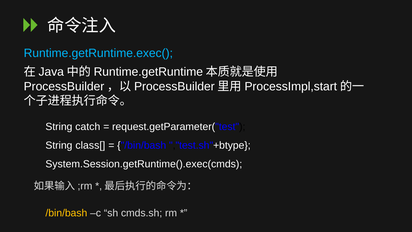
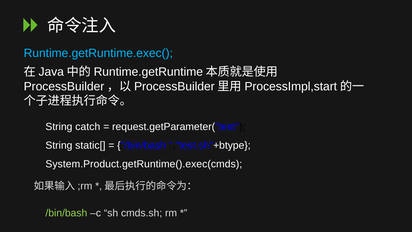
class[: class[ -> static[
System.Session.getRuntime().exec(cmds: System.Session.getRuntime().exec(cmds -> System.Product.getRuntime().exec(cmds
/bin/bash at (66, 213) colour: yellow -> light green
